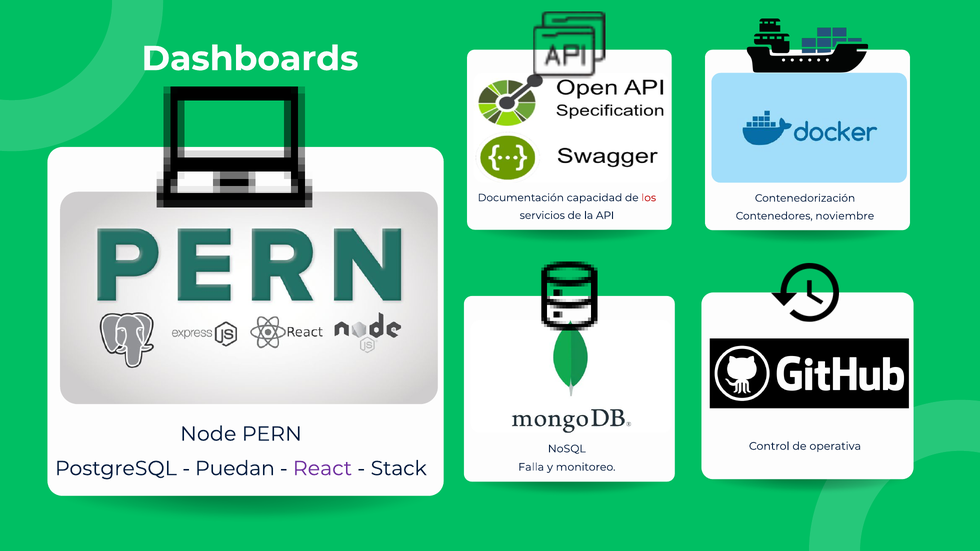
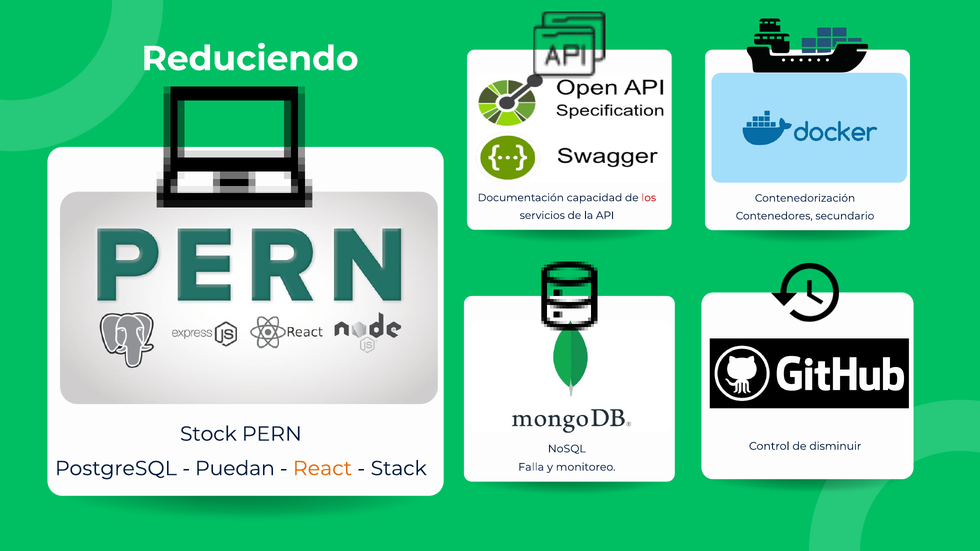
Dashboards: Dashboards -> Reduciendo
noviembre: noviembre -> secundario
Node: Node -> Stock
operativa: operativa -> disminuir
React colour: purple -> orange
